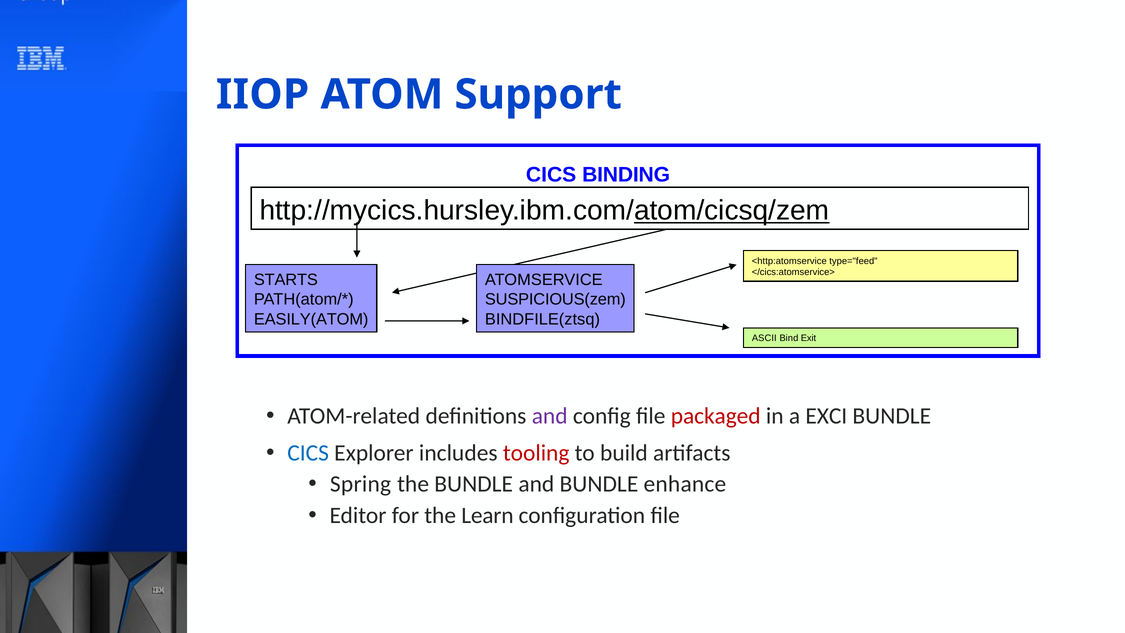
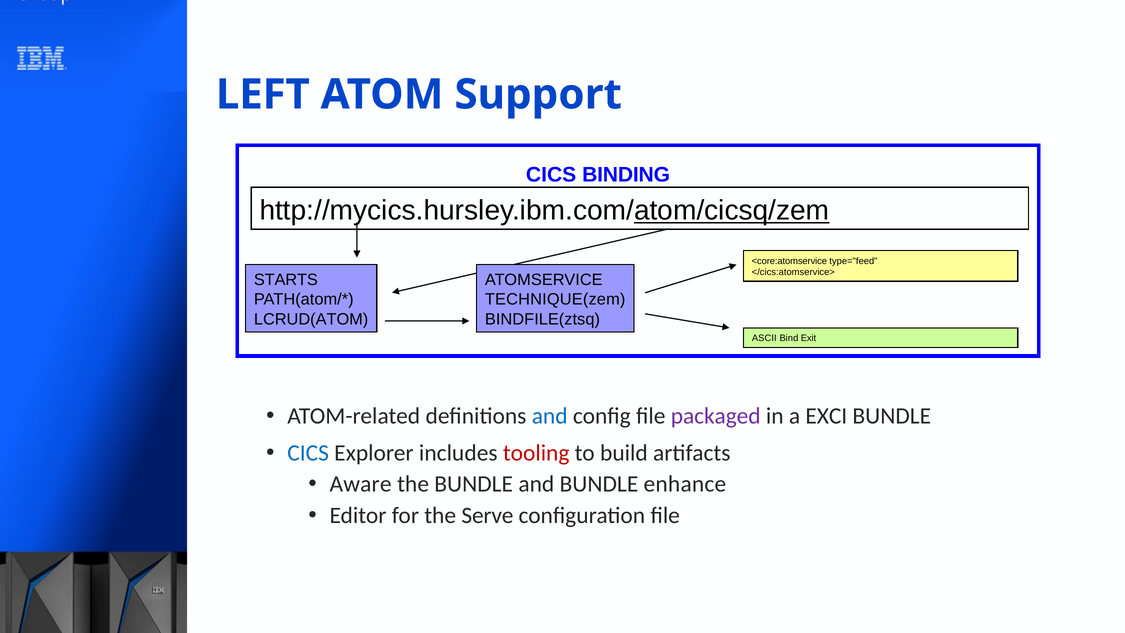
IIOP: IIOP -> LEFT
<http:atomservice: <http:atomservice -> <core:atomservice
SUSPICIOUS(zem: SUSPICIOUS(zem -> TECHNIQUE(zem
EASILY(ATOM: EASILY(ATOM -> LCRUD(ATOM
and at (550, 416) colour: purple -> blue
packaged colour: red -> purple
Spring: Spring -> Aware
Learn: Learn -> Serve
